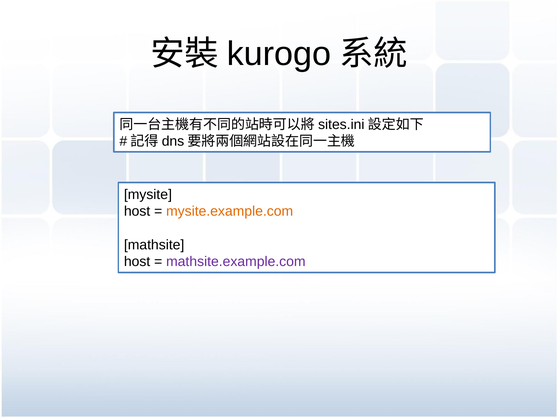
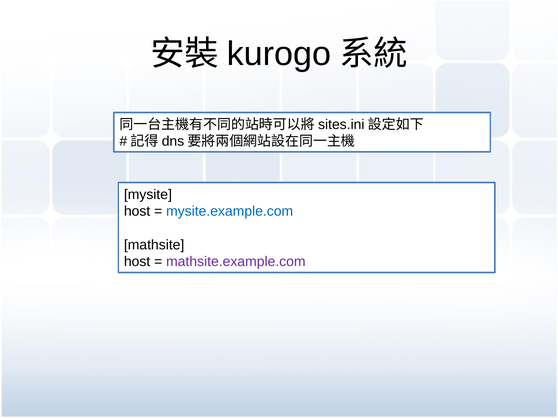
mysite.example.com colour: orange -> blue
